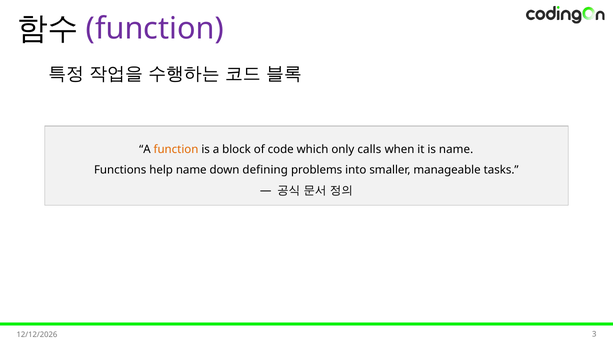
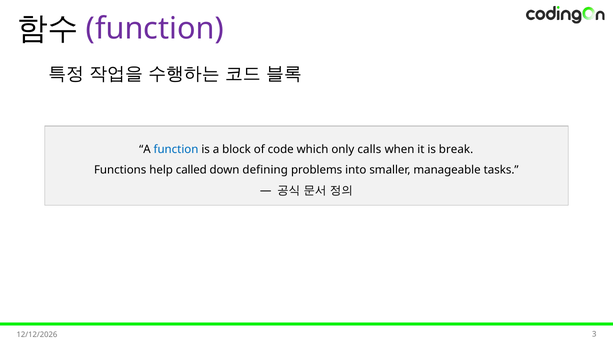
function at (176, 149) colour: orange -> blue
is name: name -> break
help name: name -> called
